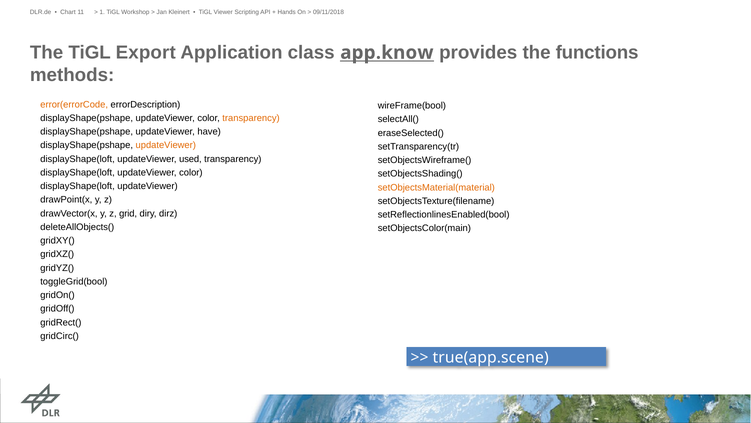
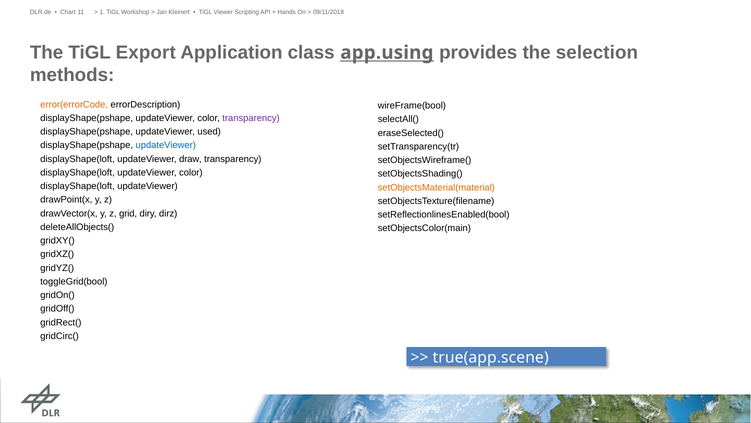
app.know: app.know -> app.using
functions: functions -> selection
transparency at (251, 118) colour: orange -> purple
have: have -> used
updateViewer at (166, 145) colour: orange -> blue
used: used -> draw
